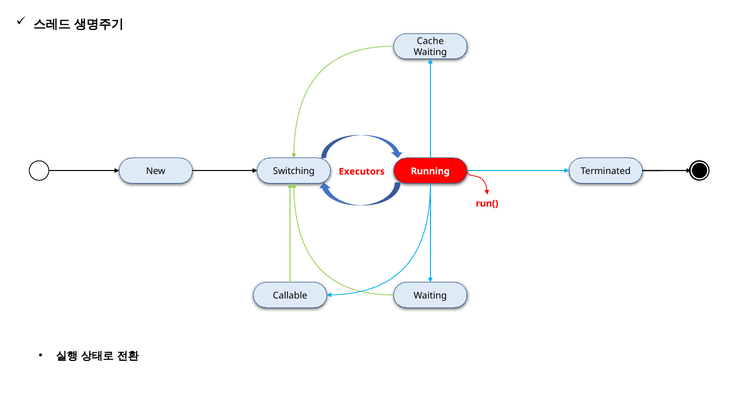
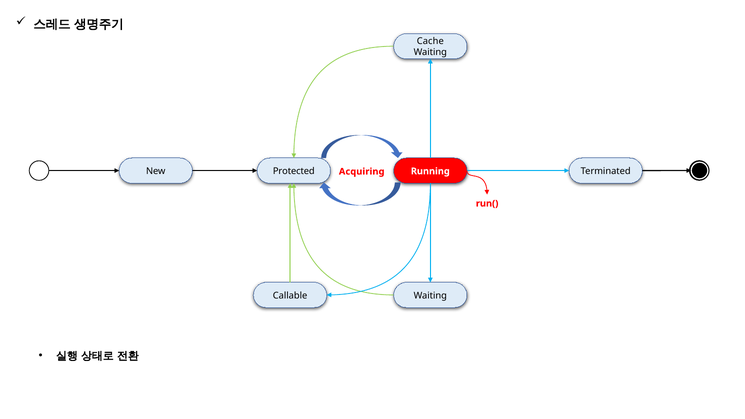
Switching: Switching -> Protected
Executors: Executors -> Acquiring
